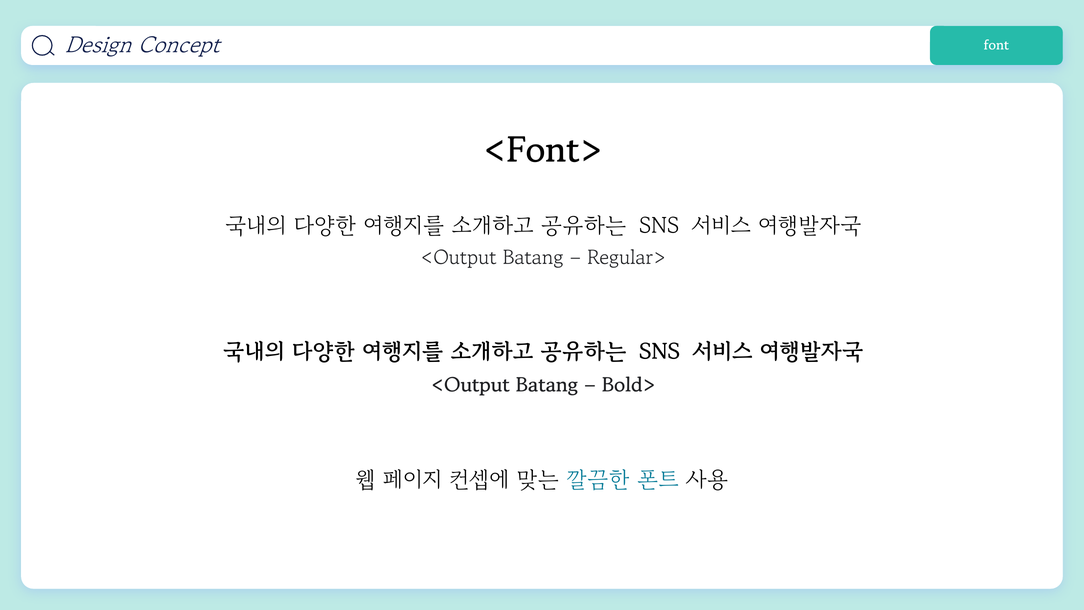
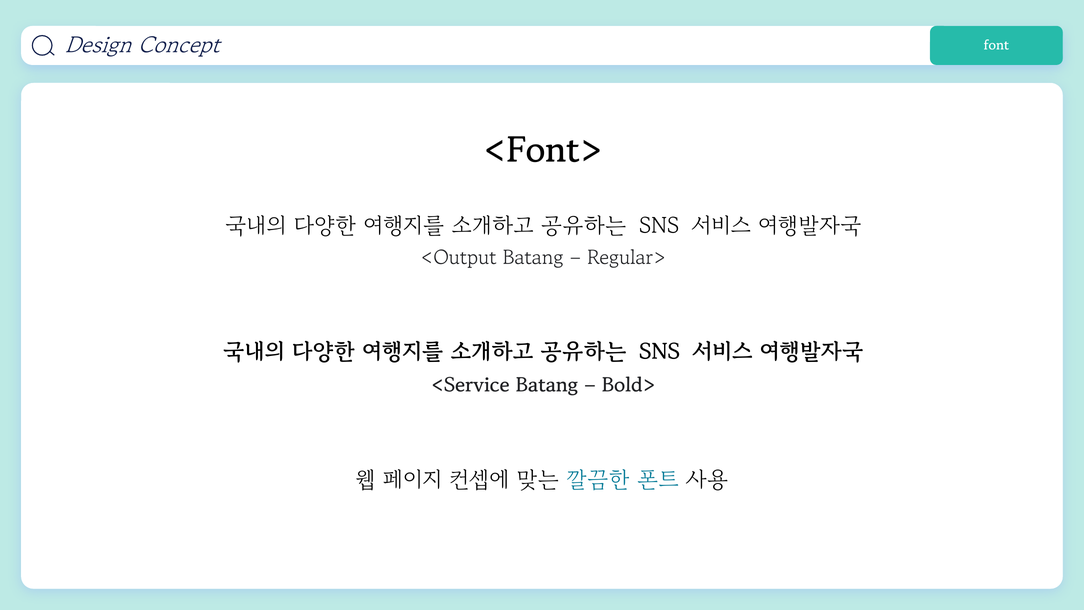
<Output at (470, 386): <Output -> <Service
